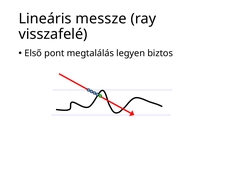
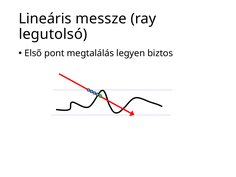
visszafelé: visszafelé -> legutolsó
